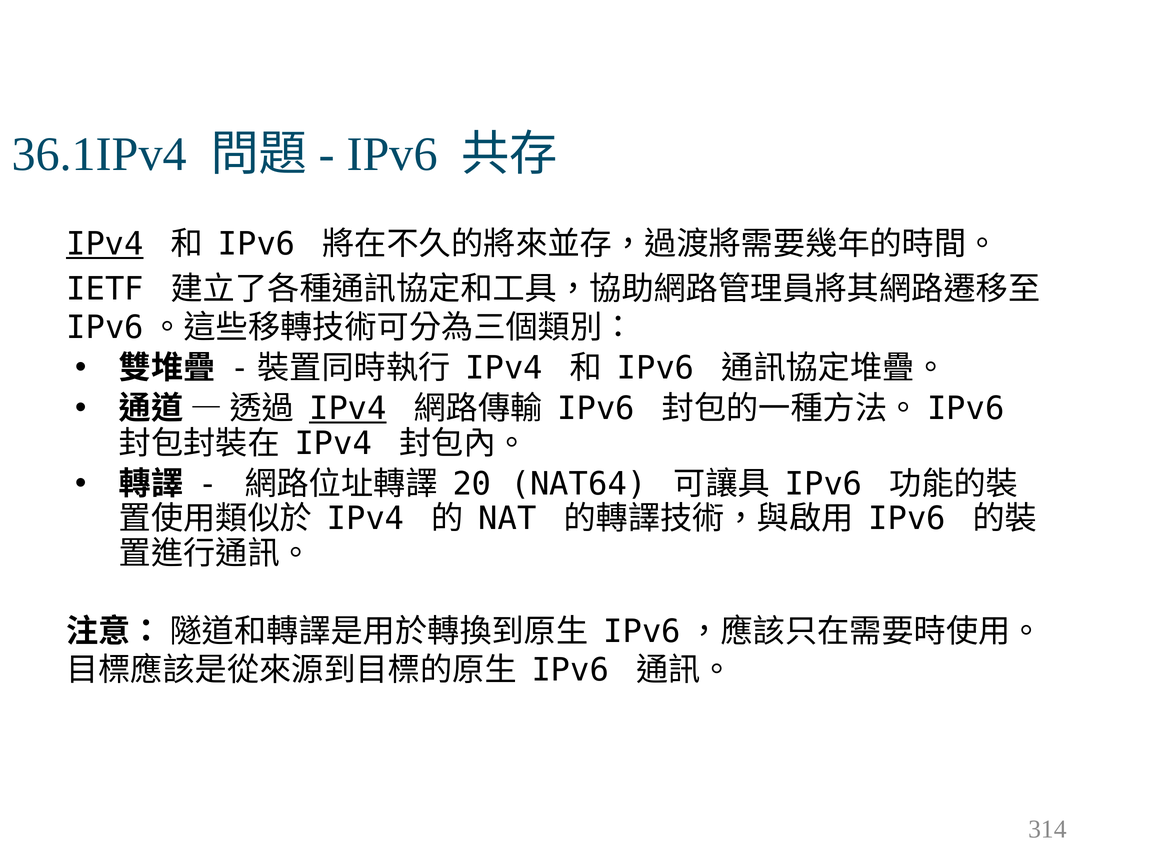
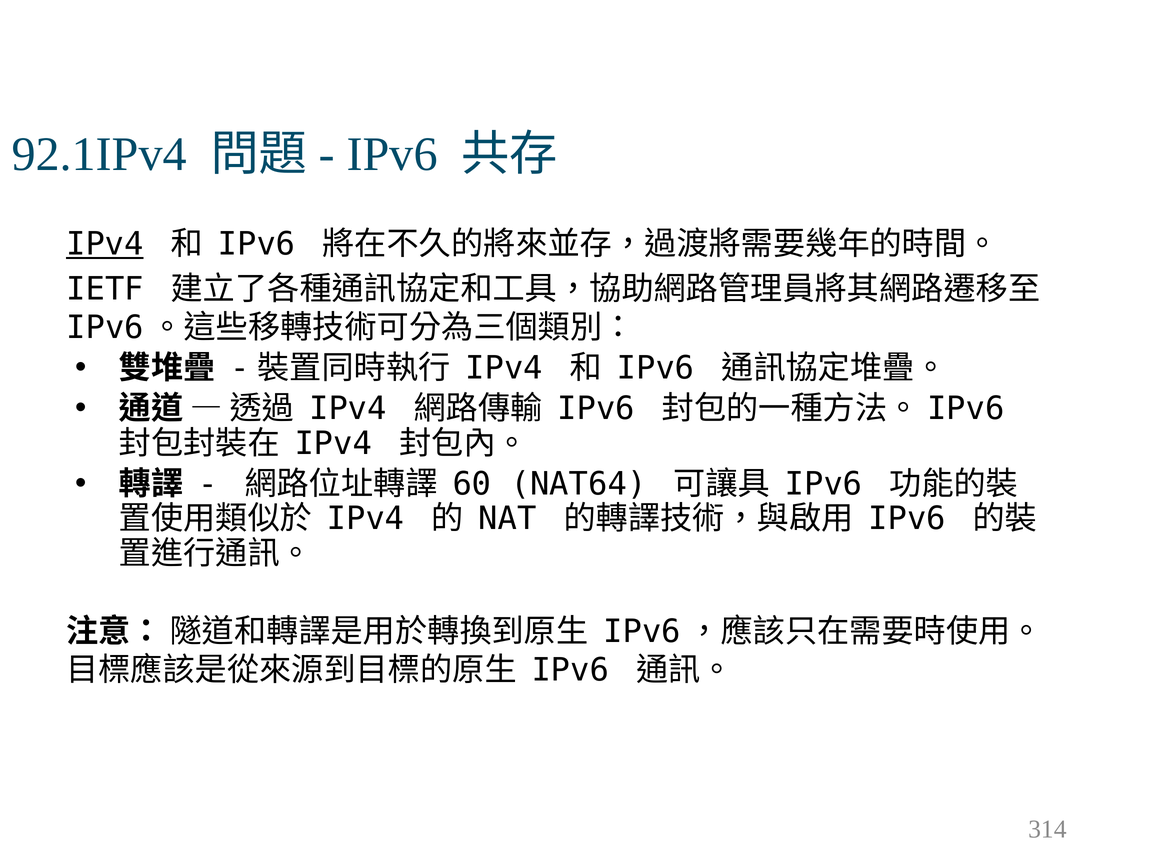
36.1IPv4: 36.1IPv4 -> 92.1IPv4
IPv4 at (348, 409) underline: present -> none
20: 20 -> 60
